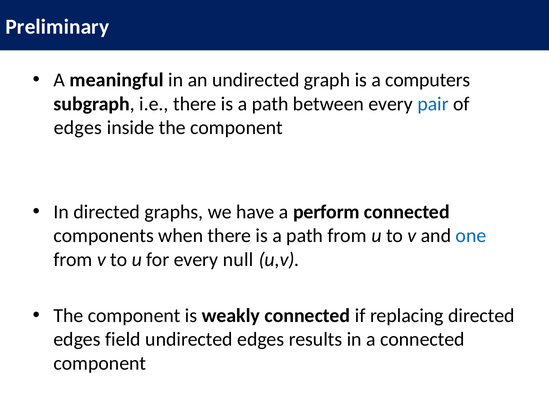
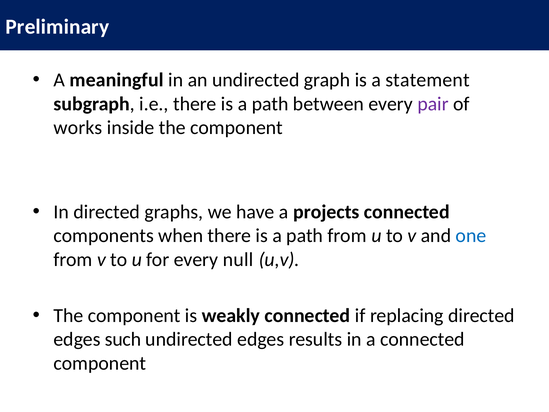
computers: computers -> statement
pair colour: blue -> purple
edges at (78, 128): edges -> works
perform: perform -> projects
field: field -> such
